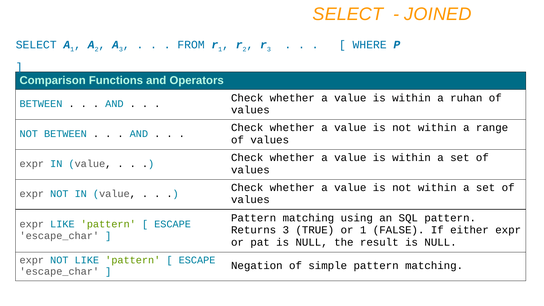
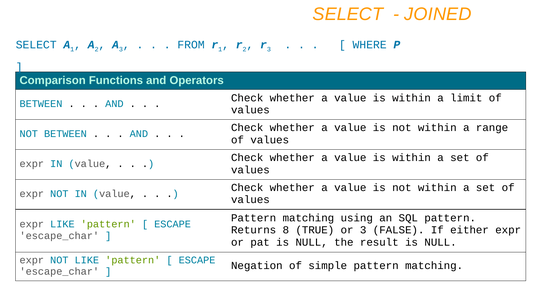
ruhan: ruhan -> limit
Returns 3: 3 -> 8
or 1: 1 -> 3
